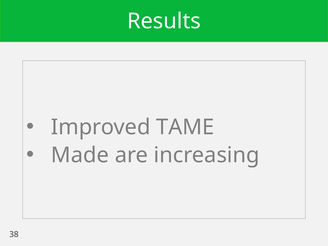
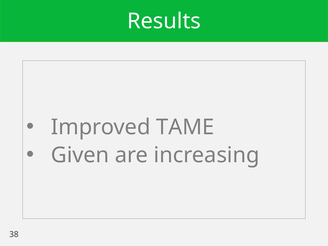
Made: Made -> Given
